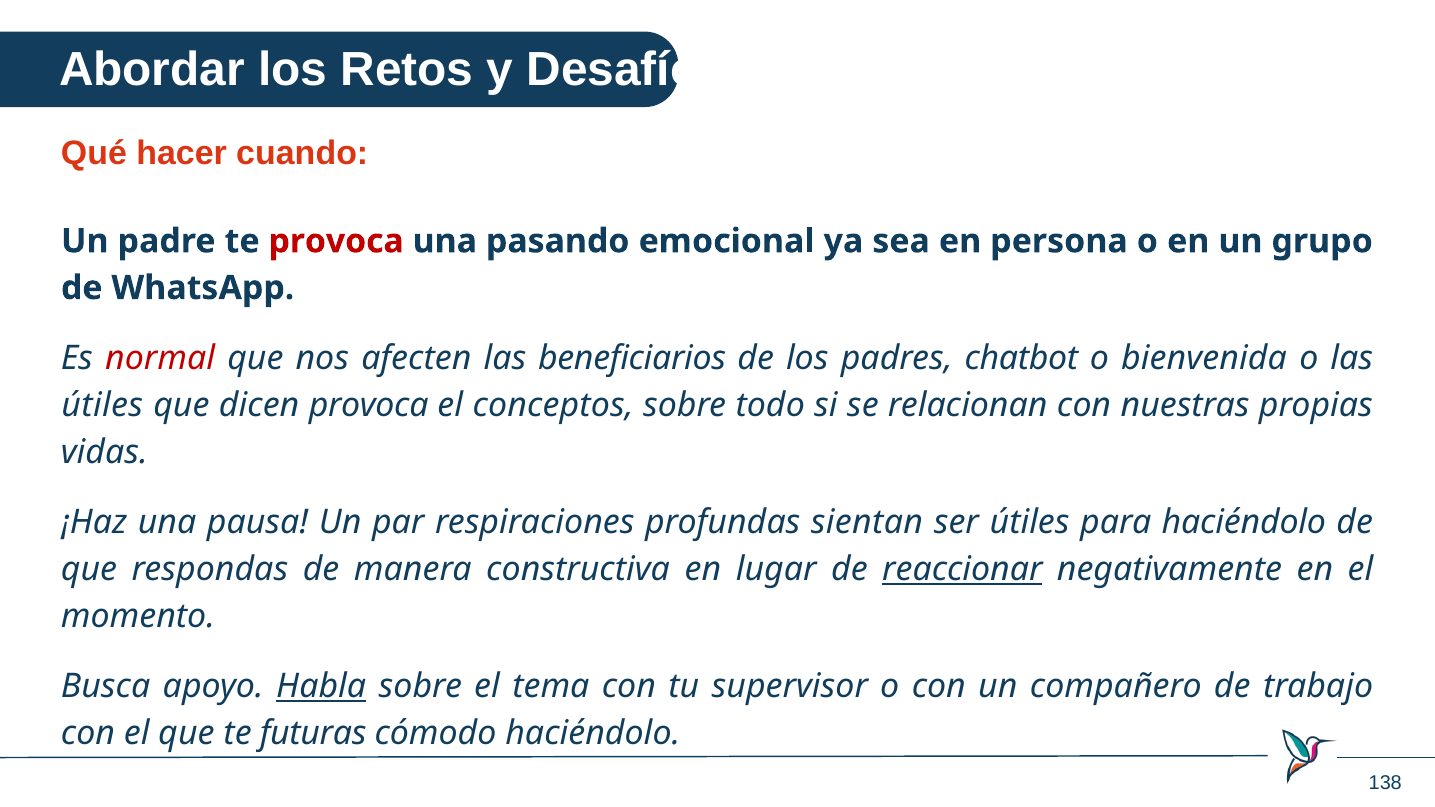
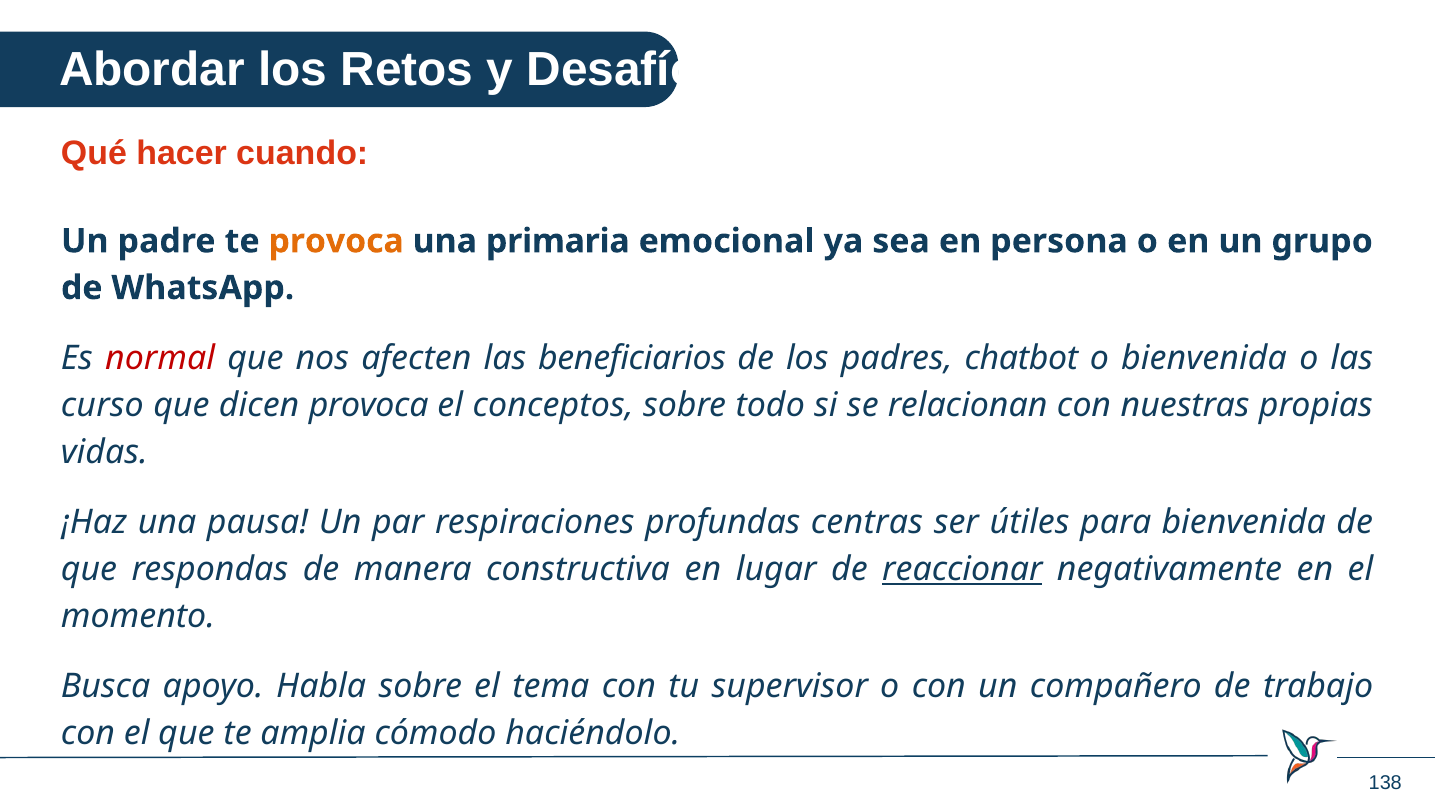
provoca at (336, 241) colour: red -> orange
pasando: pasando -> primaria
útiles at (102, 405): útiles -> curso
sientan: sientan -> centras
para haciéndolo: haciéndolo -> bienvenida
Habla underline: present -> none
futuras: futuras -> amplia
